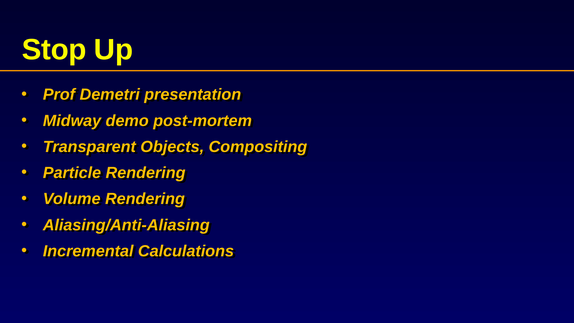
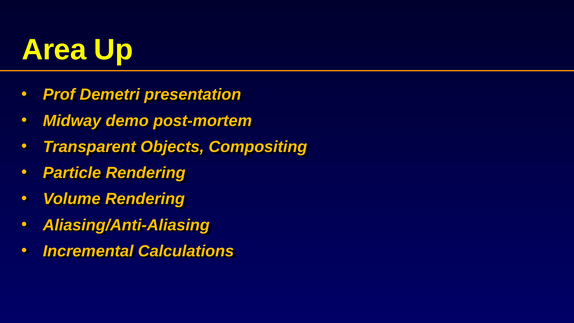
Stop: Stop -> Area
